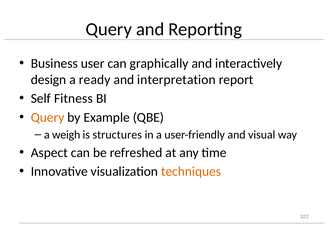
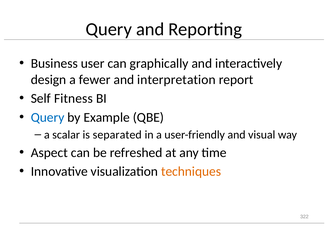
ready: ready -> fewer
Query at (48, 117) colour: orange -> blue
weigh: weigh -> scalar
structures: structures -> separated
